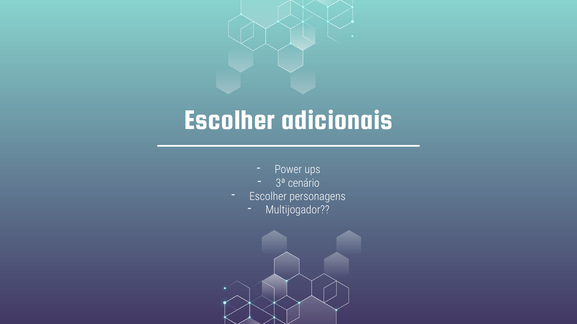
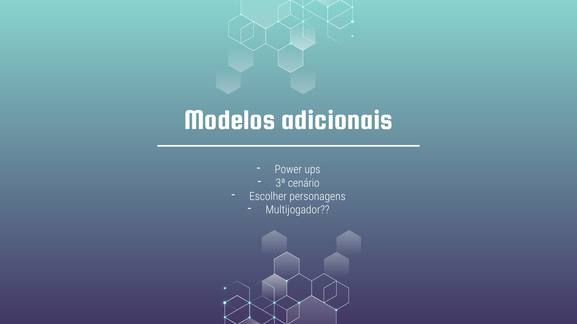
Escolher at (230, 120): Escolher -> Modelos
